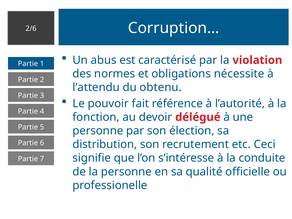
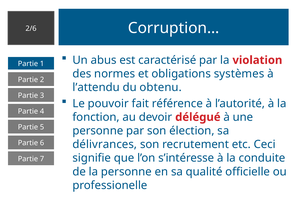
nécessite: nécessite -> systèmes
distribution: distribution -> délivrances
